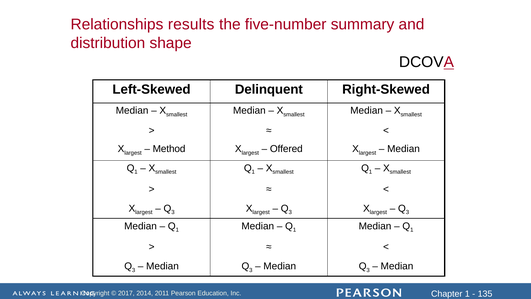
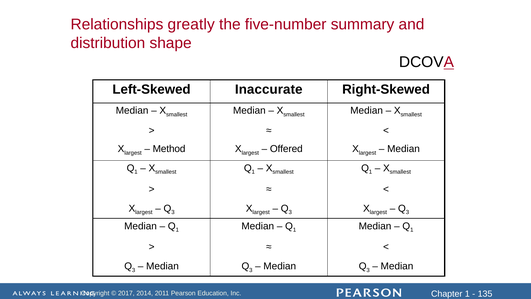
results: results -> greatly
Delinquent: Delinquent -> Inaccurate
